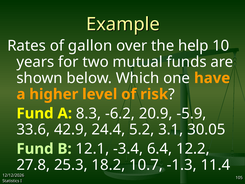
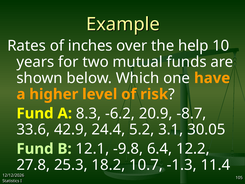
gallon: gallon -> inches
-5.9: -5.9 -> -8.7
-3.4: -3.4 -> -9.8
